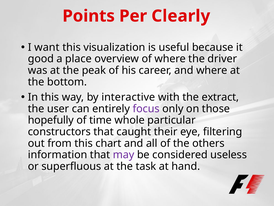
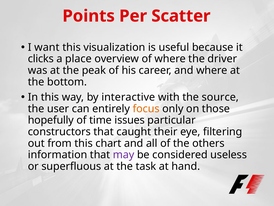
Clearly: Clearly -> Scatter
good: good -> clicks
extract: extract -> source
focus colour: purple -> orange
whole: whole -> issues
